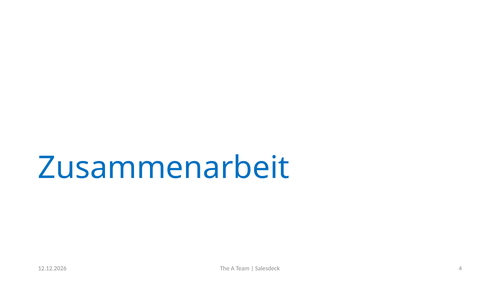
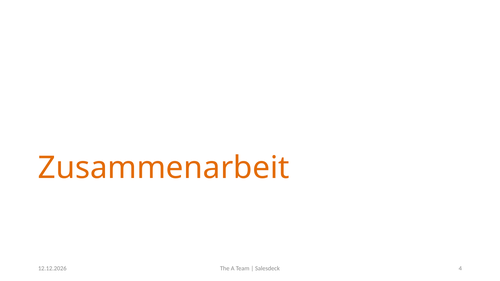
Zusammenarbeit colour: blue -> orange
